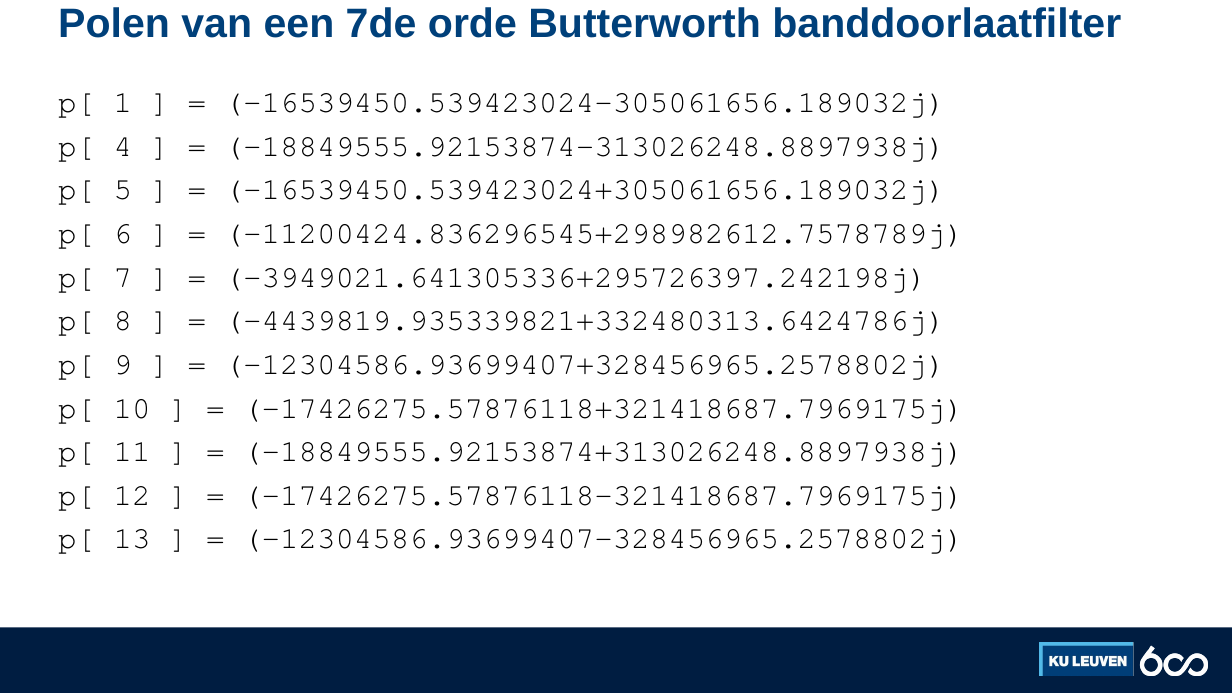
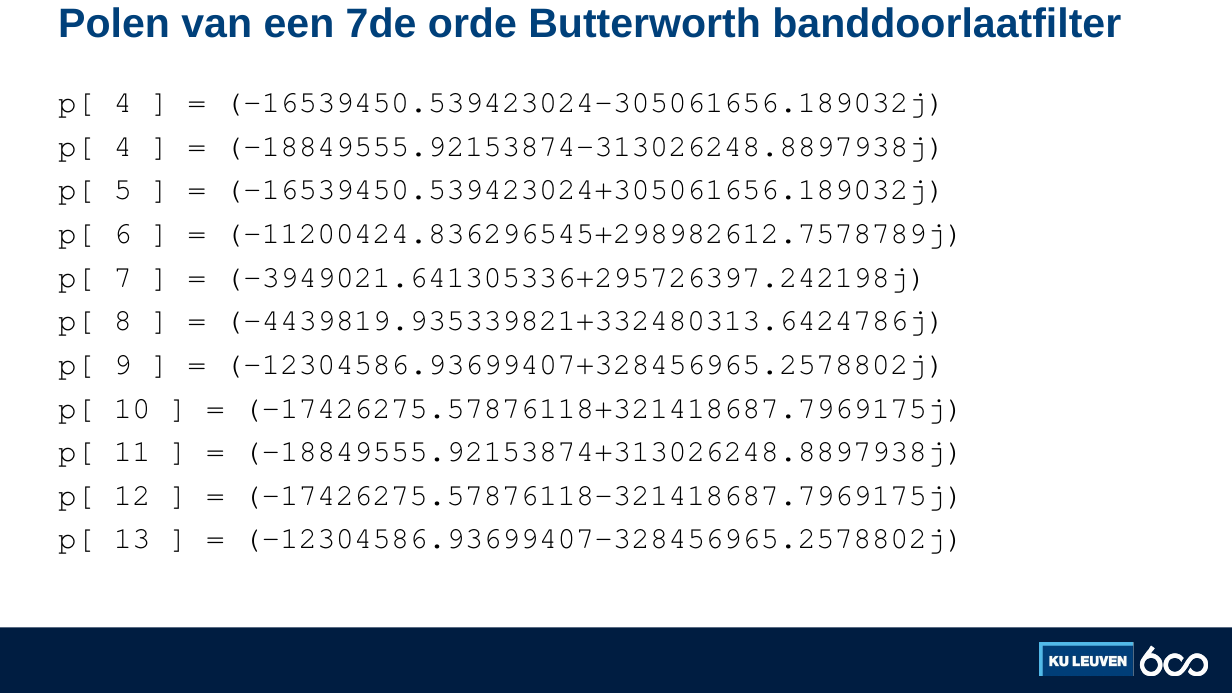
1 at (123, 102): 1 -> 4
